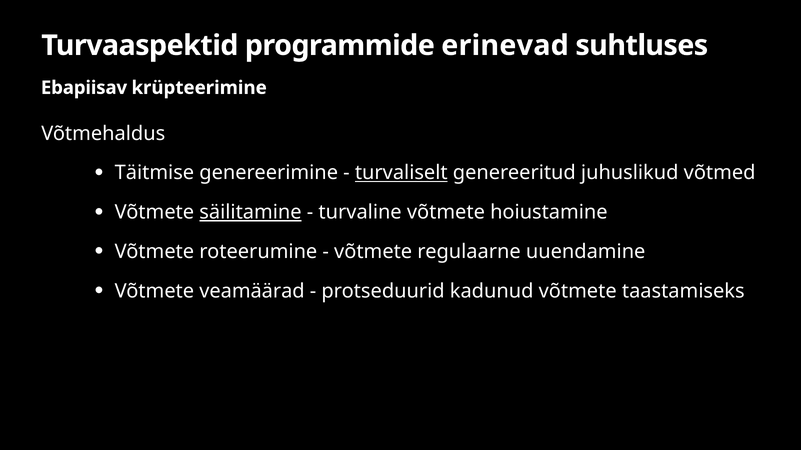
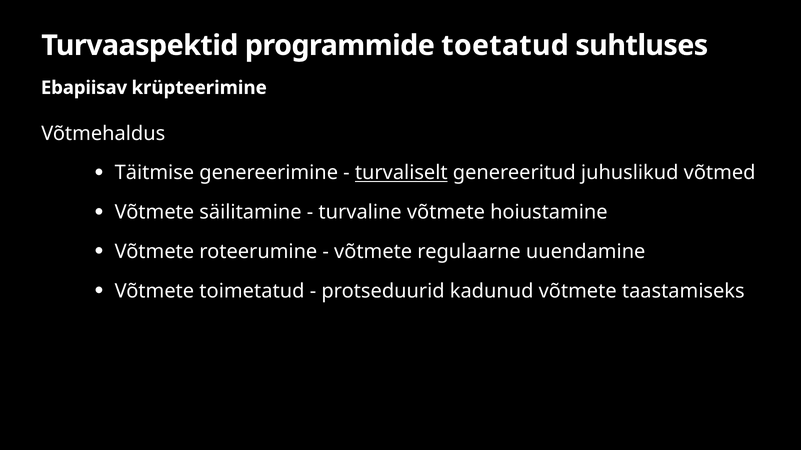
erinevad: erinevad -> toetatud
säilitamine underline: present -> none
veamäärad: veamäärad -> toimetatud
